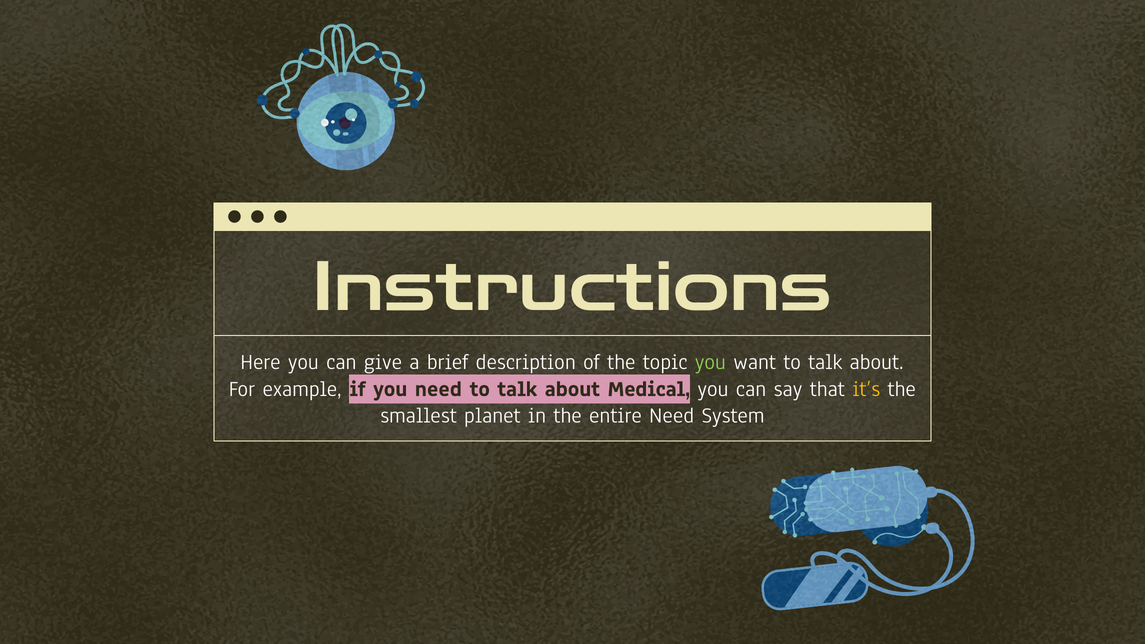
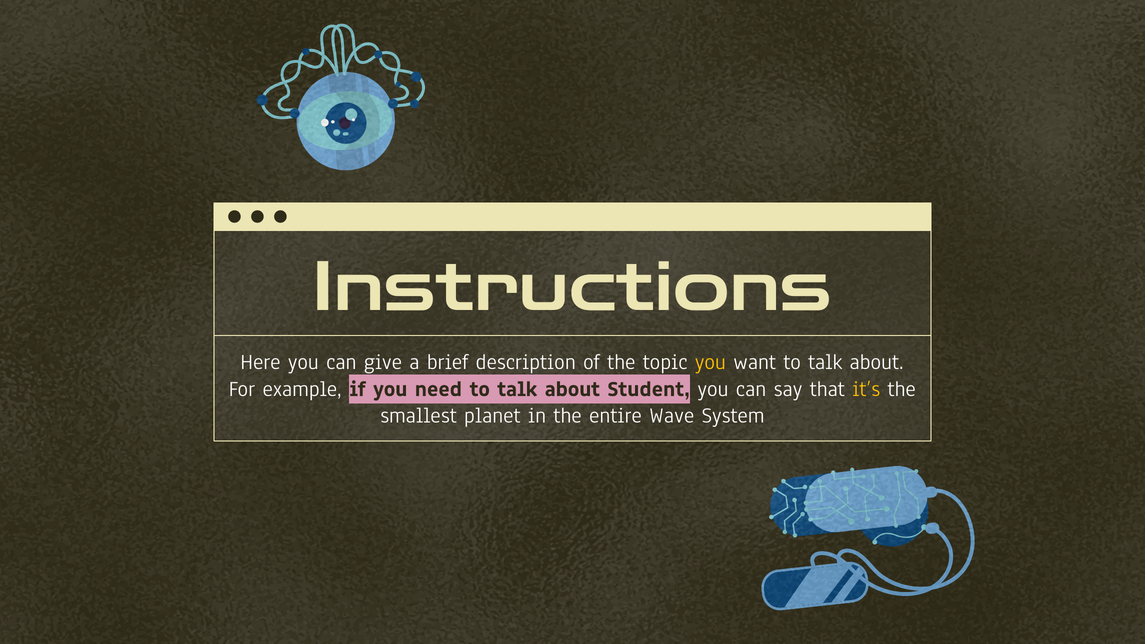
you at (710, 362) colour: light green -> yellow
Medical: Medical -> Student
entire Need: Need -> Wave
